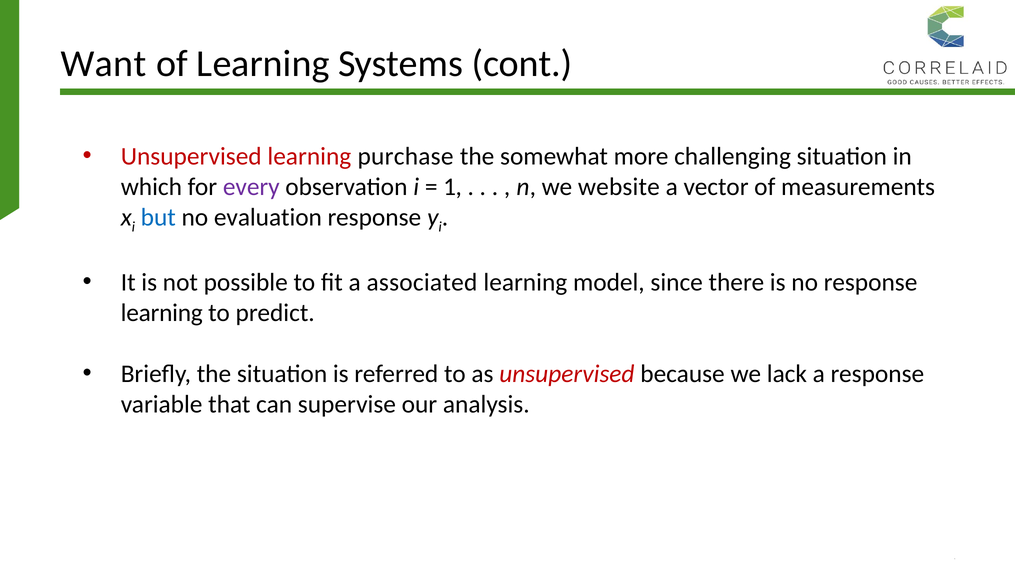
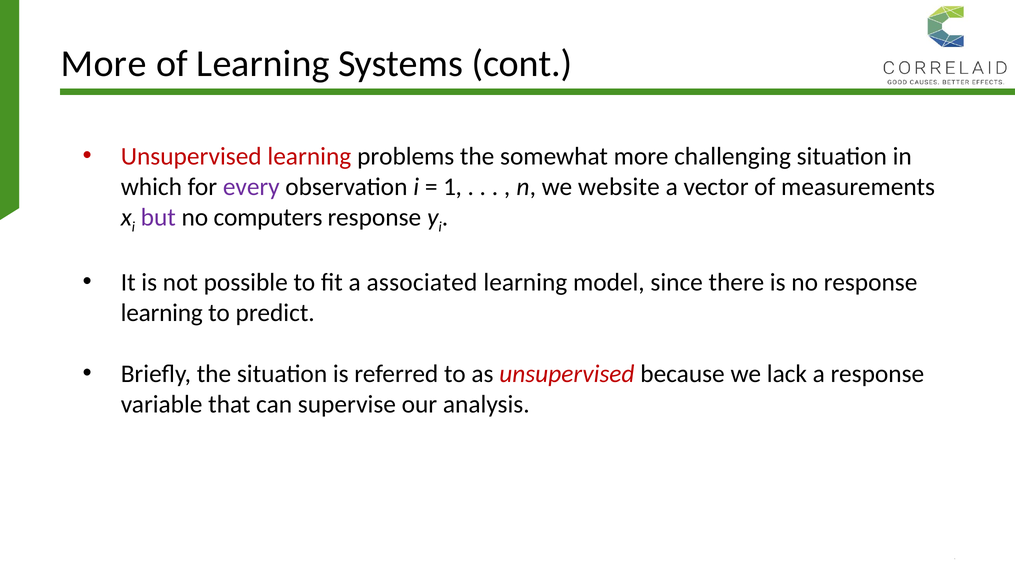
Want at (104, 64): Want -> More
purchase: purchase -> problems
but colour: blue -> purple
evaluation: evaluation -> computers
